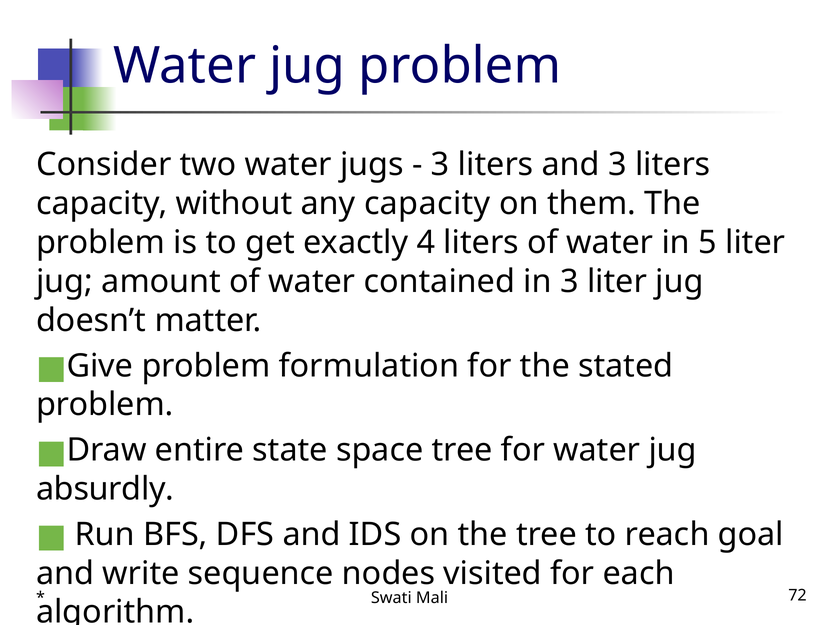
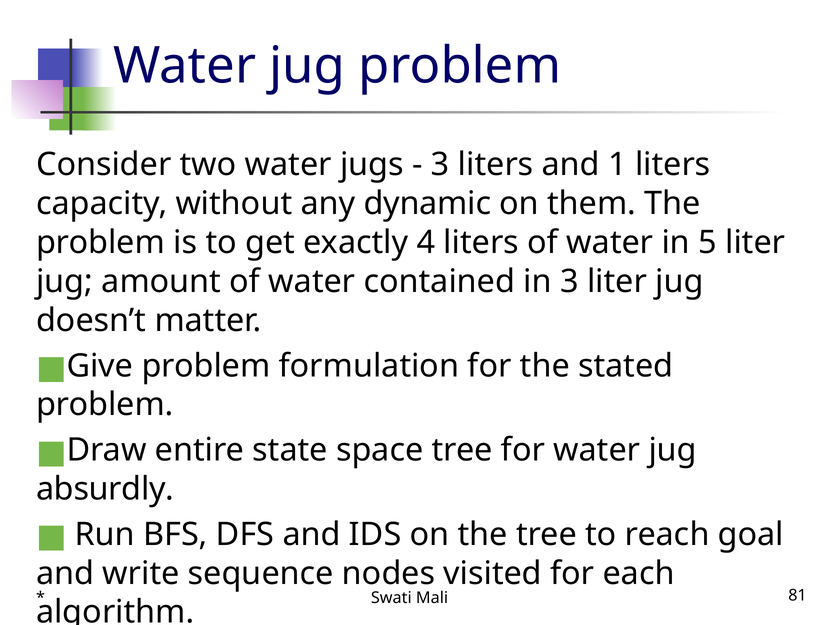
and 3: 3 -> 1
any capacity: capacity -> dynamic
72: 72 -> 81
